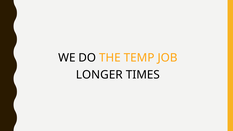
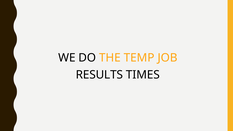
LONGER: LONGER -> RESULTS
